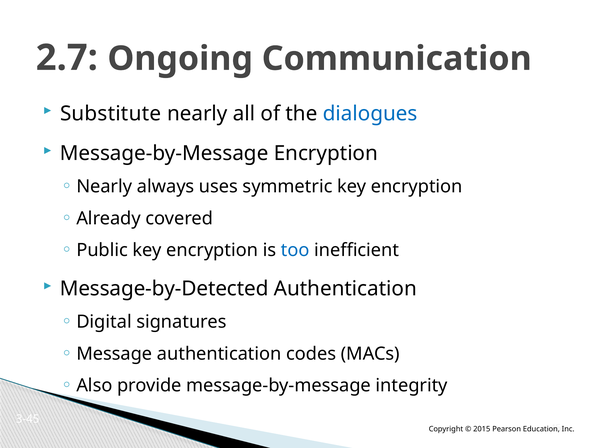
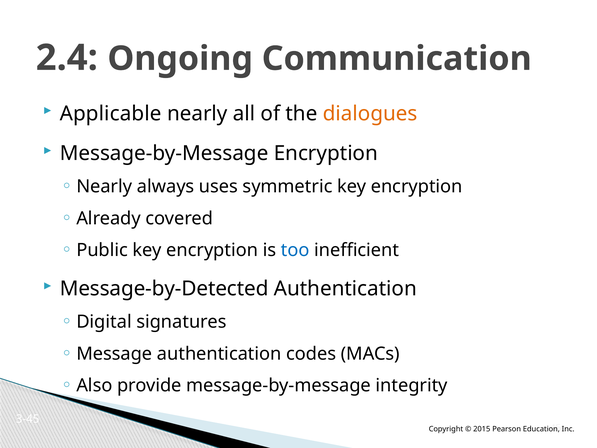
2.7: 2.7 -> 2.4
Substitute: Substitute -> Applicable
dialogues colour: blue -> orange
